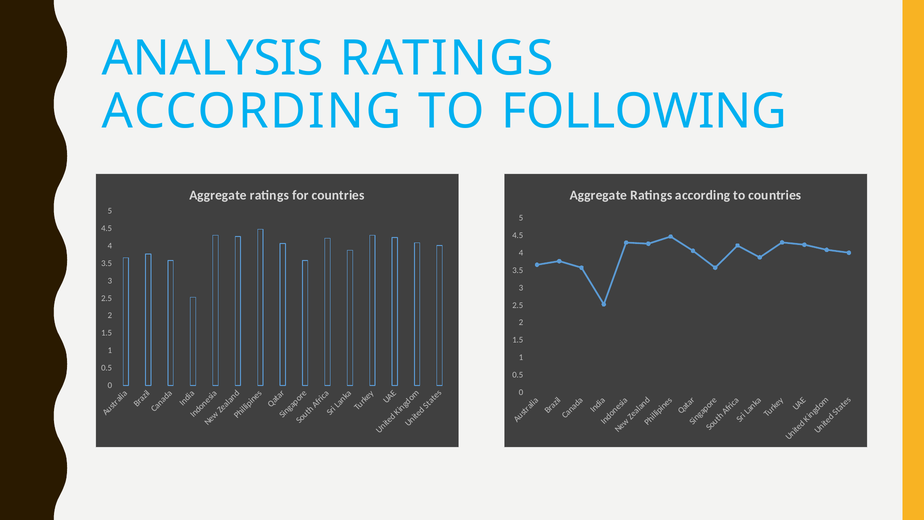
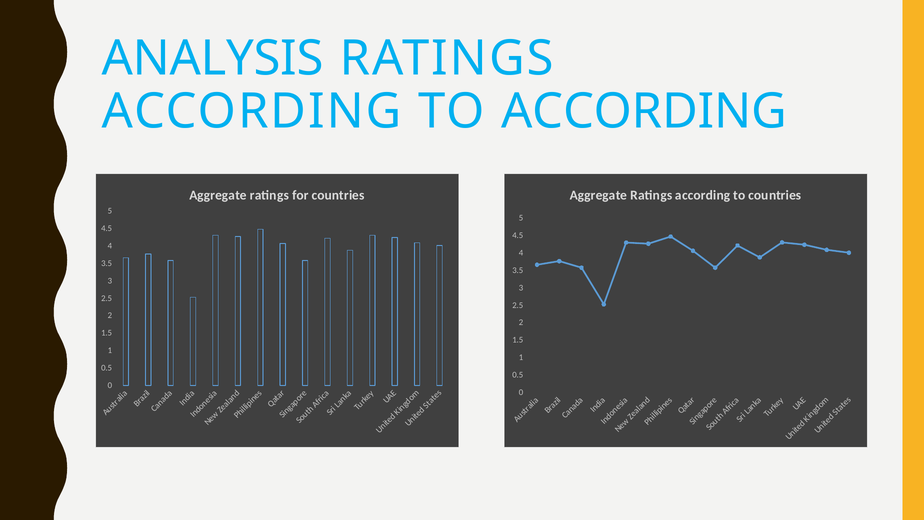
TO FOLLOWING: FOLLOWING -> ACCORDING
